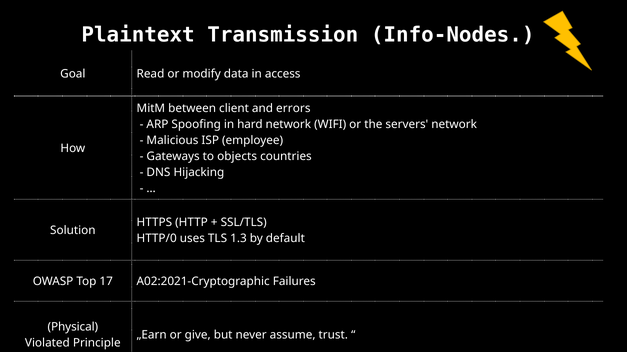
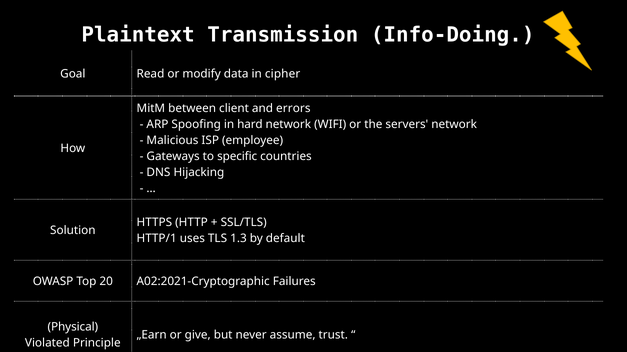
Info-Nodes: Info-Nodes -> Info-Doing
access: access -> cipher
objects: objects -> specific
HTTP/0: HTTP/0 -> HTTP/1
17: 17 -> 20
